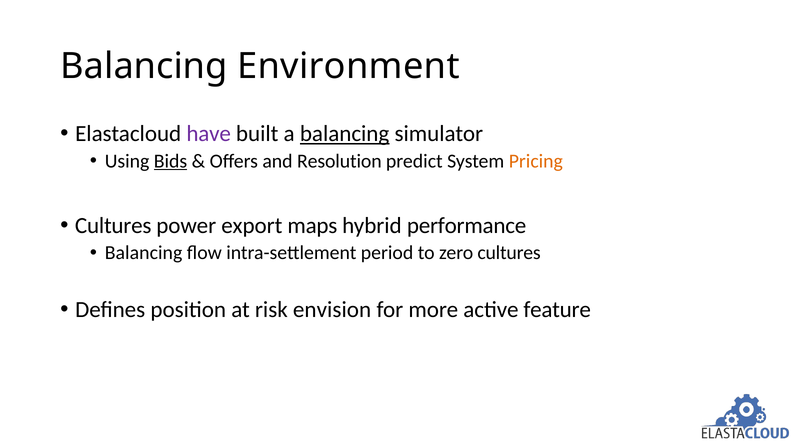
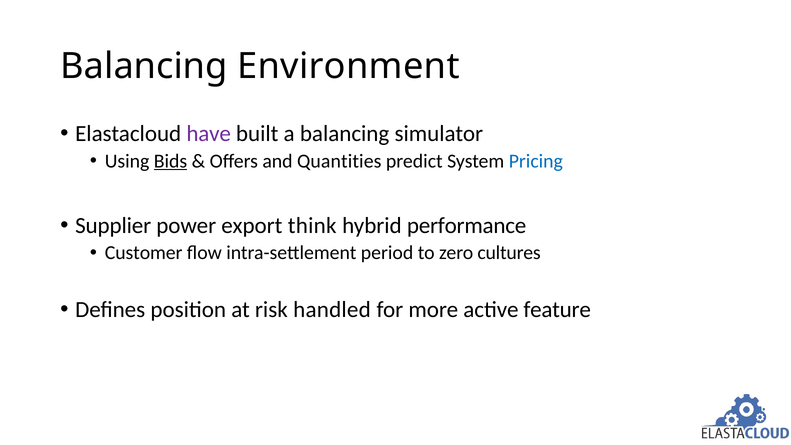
balancing at (345, 134) underline: present -> none
Resolution: Resolution -> Quantities
Pricing colour: orange -> blue
Cultures at (113, 226): Cultures -> Supplier
maps: maps -> think
Balancing at (144, 253): Balancing -> Customer
envision: envision -> handled
